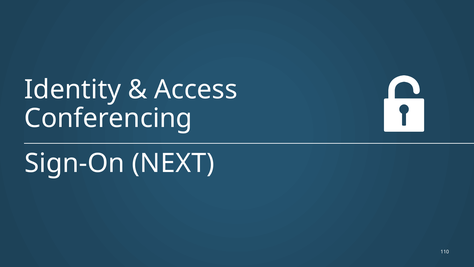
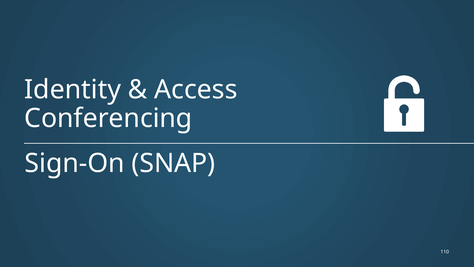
NEXT: NEXT -> SNAP
